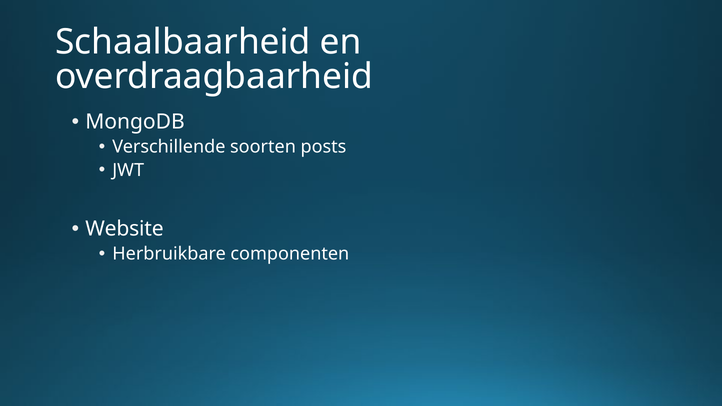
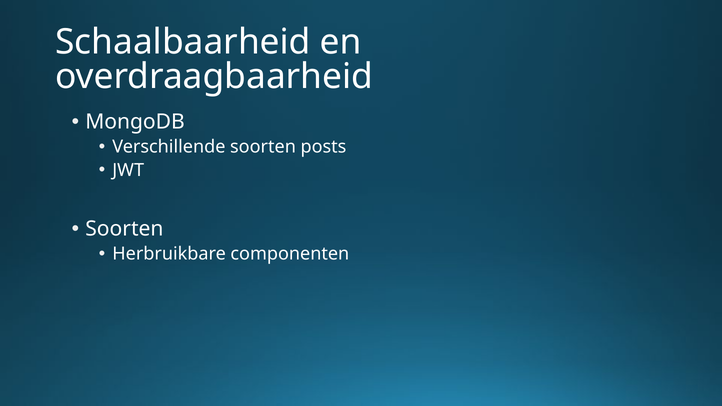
Website at (124, 229): Website -> Soorten
